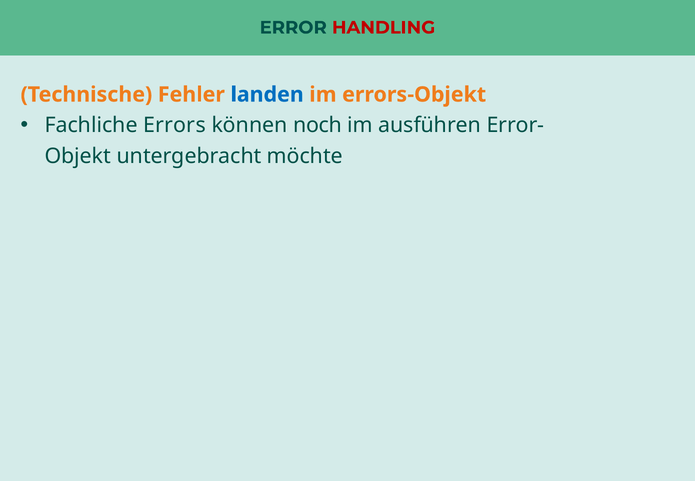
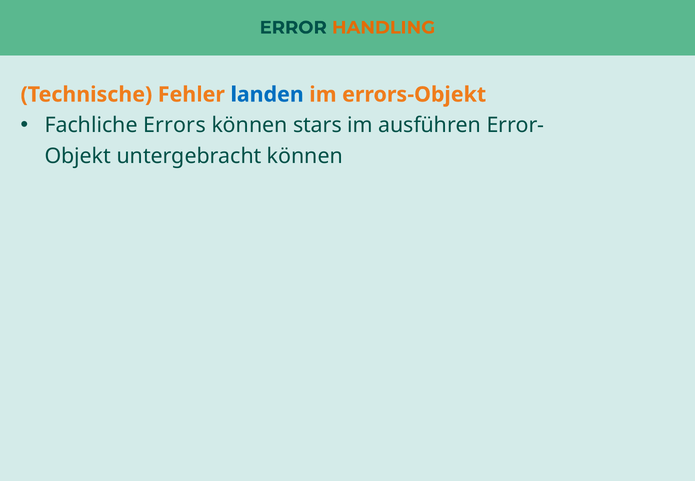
HANDLING colour: red -> orange
noch: noch -> stars
untergebracht möchte: möchte -> können
